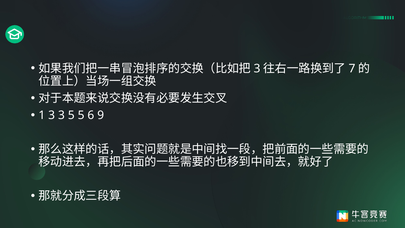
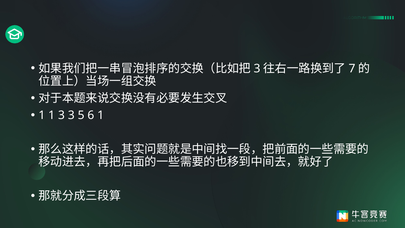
1 3: 3 -> 1
3 5: 5 -> 3
6 9: 9 -> 1
